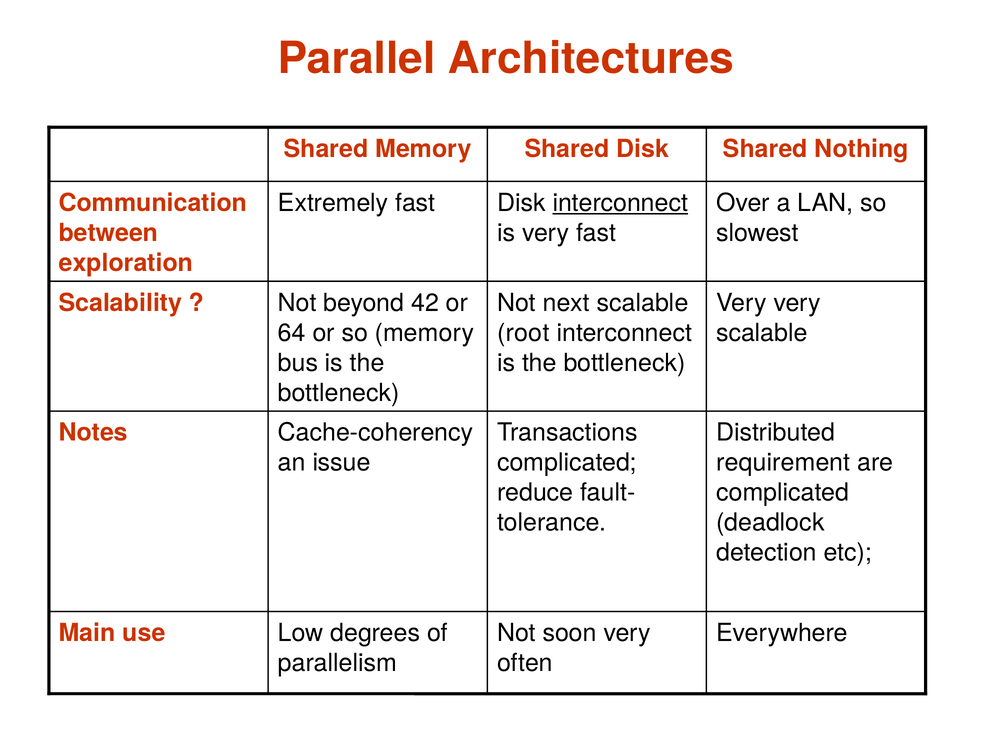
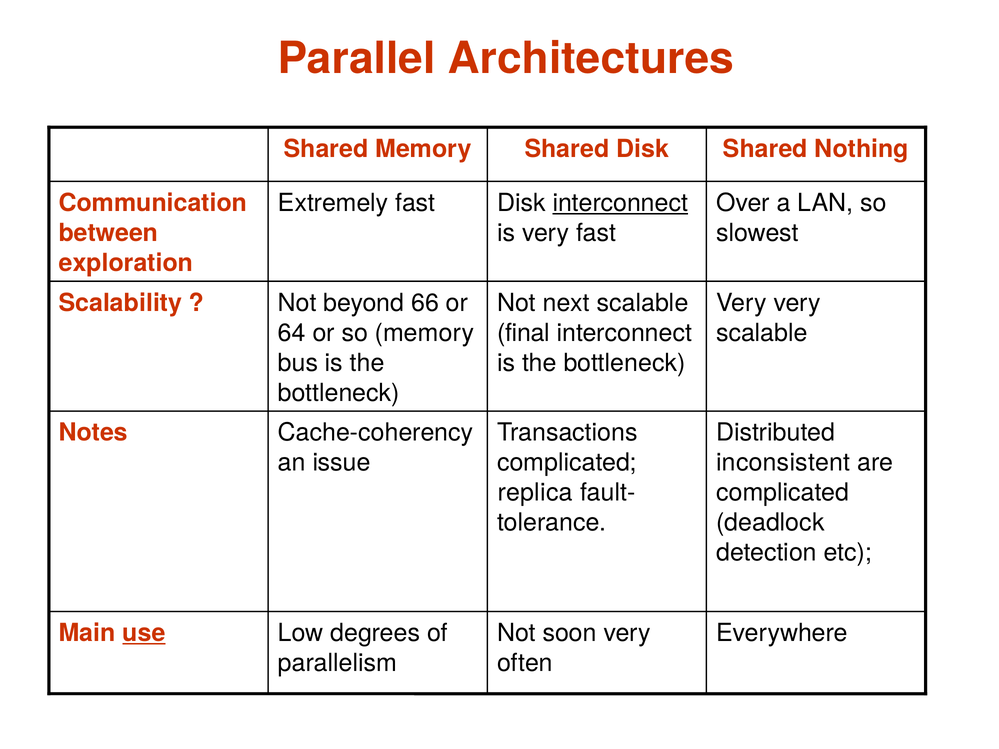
42: 42 -> 66
root: root -> final
requirement: requirement -> inconsistent
reduce: reduce -> replica
use underline: none -> present
